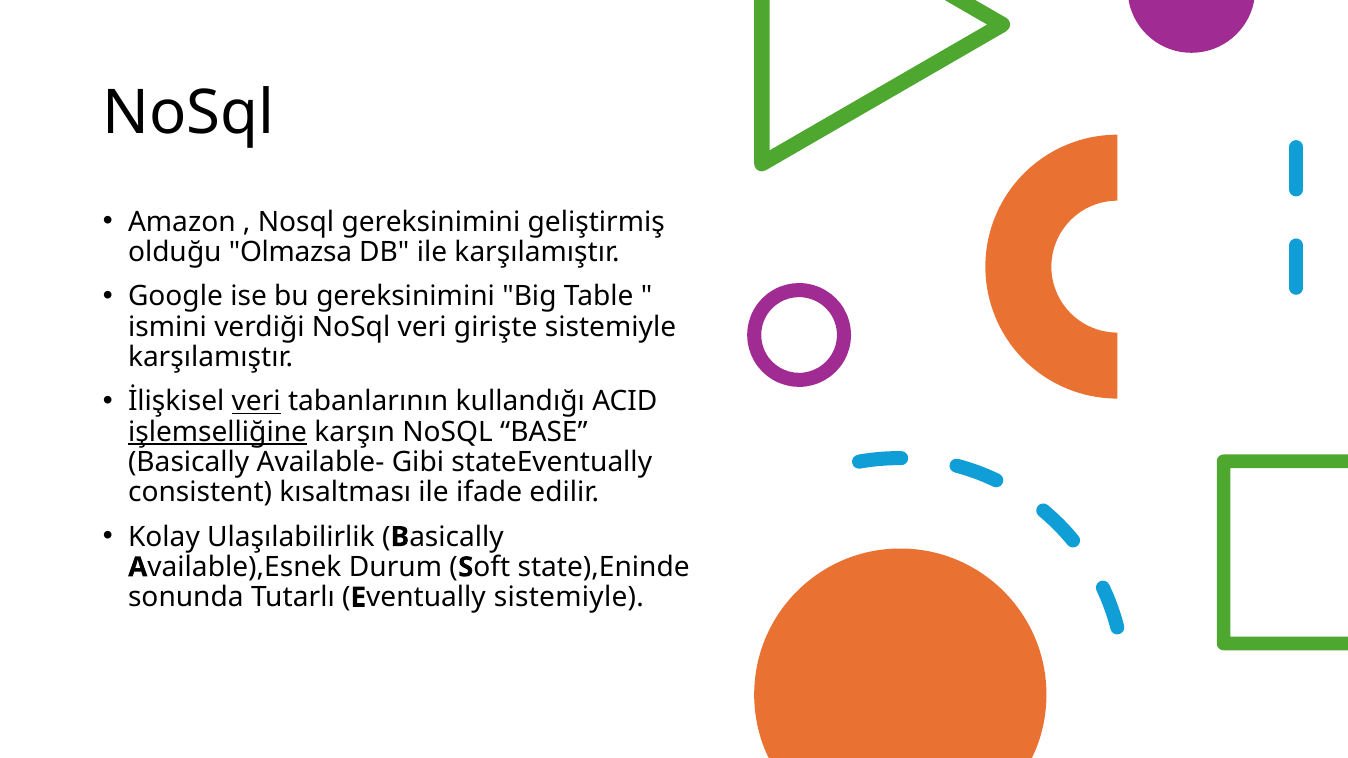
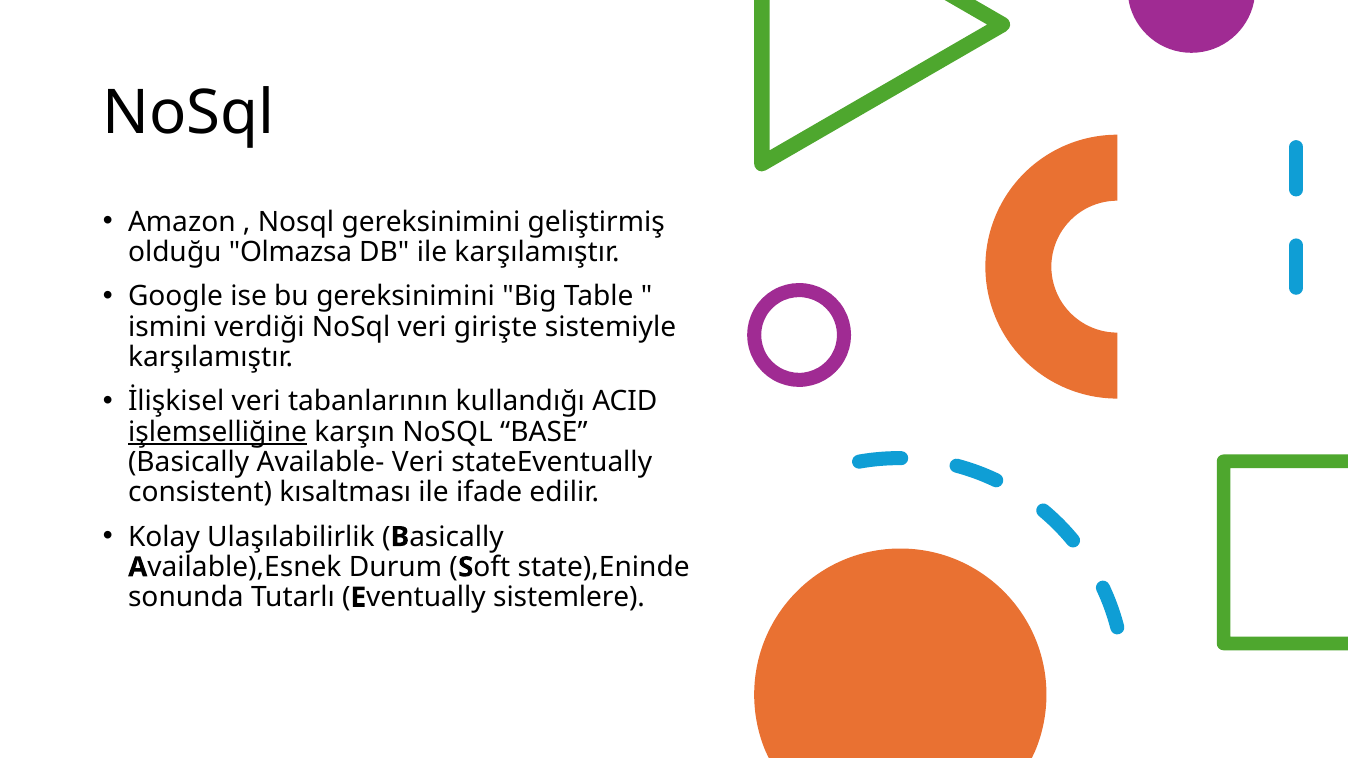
veri at (256, 402) underline: present -> none
Available- Gibi: Gibi -> Veri
sistemiyle at (569, 598): sistemiyle -> sistemlere
